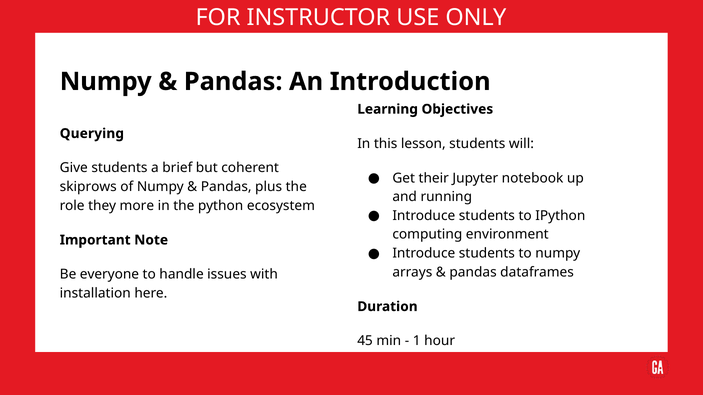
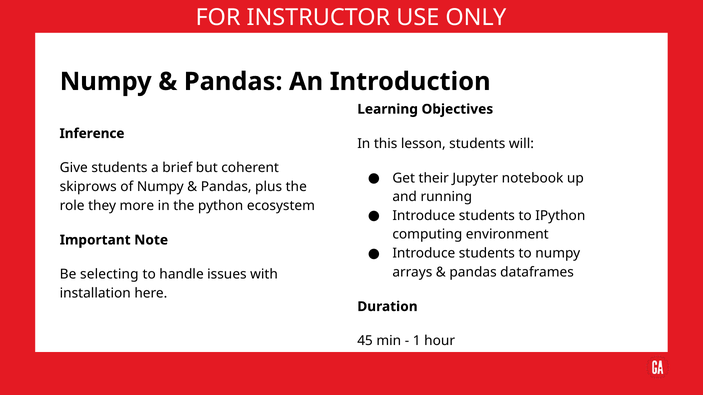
Querying: Querying -> Inference
everyone: everyone -> selecting
